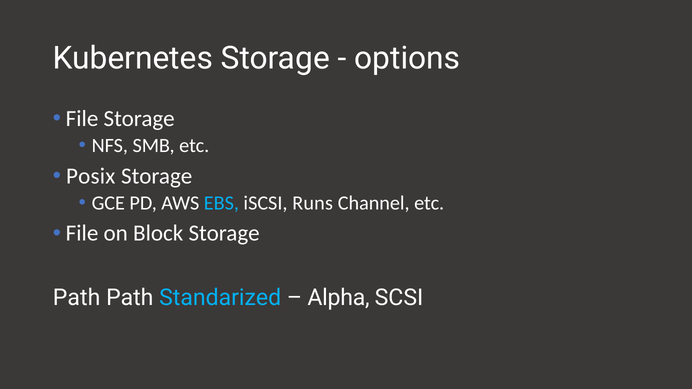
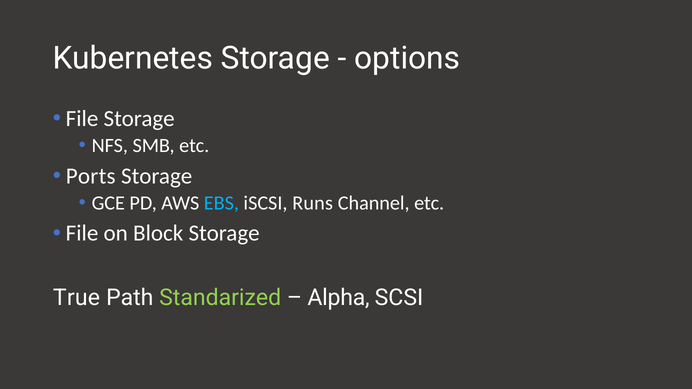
Posix: Posix -> Ports
Path at (77, 298): Path -> True
Standarized colour: light blue -> light green
